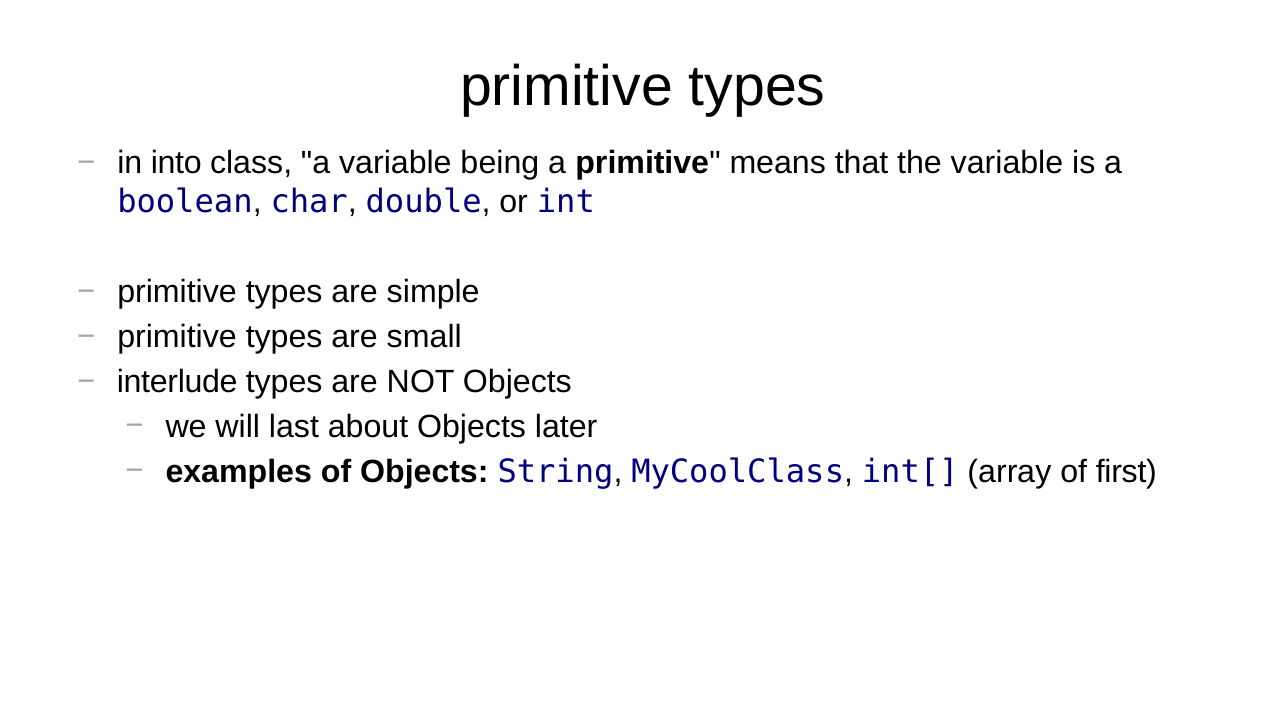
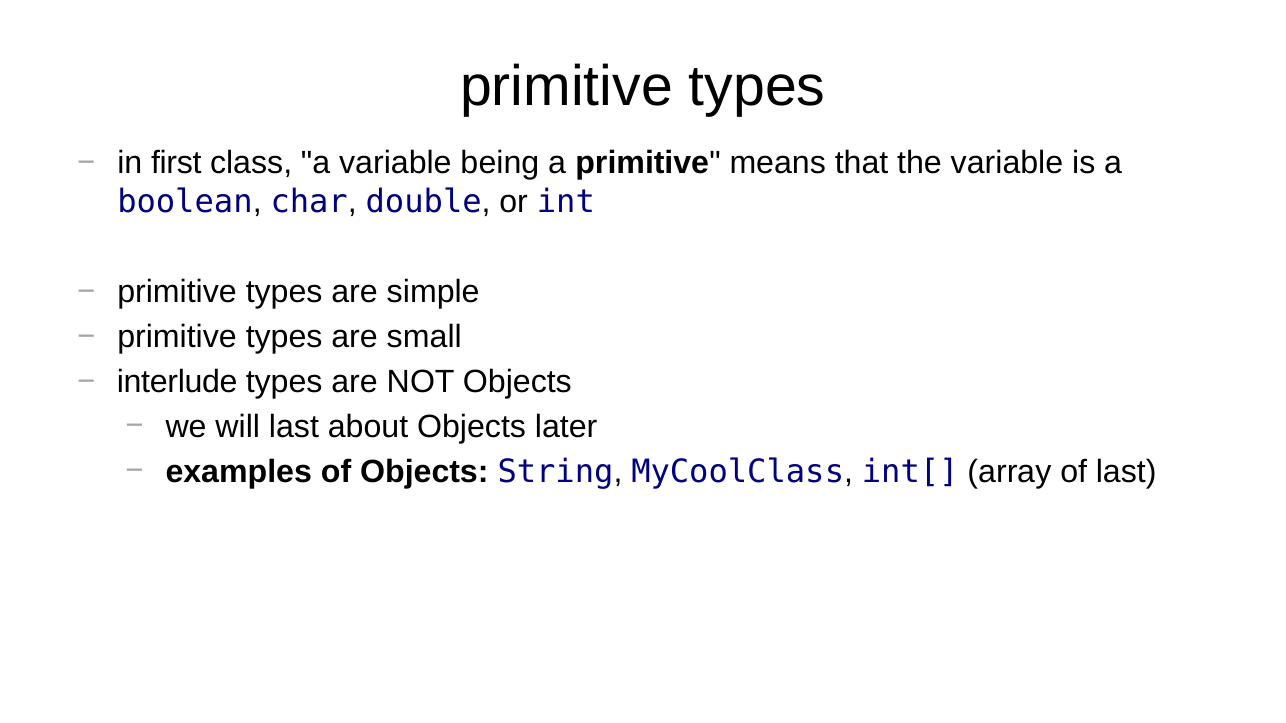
into: into -> first
of first: first -> last
